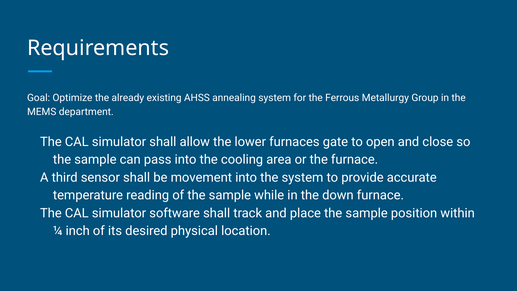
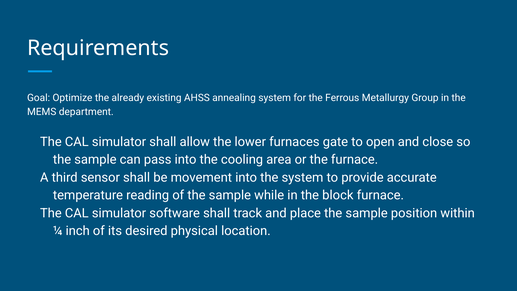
down: down -> block
